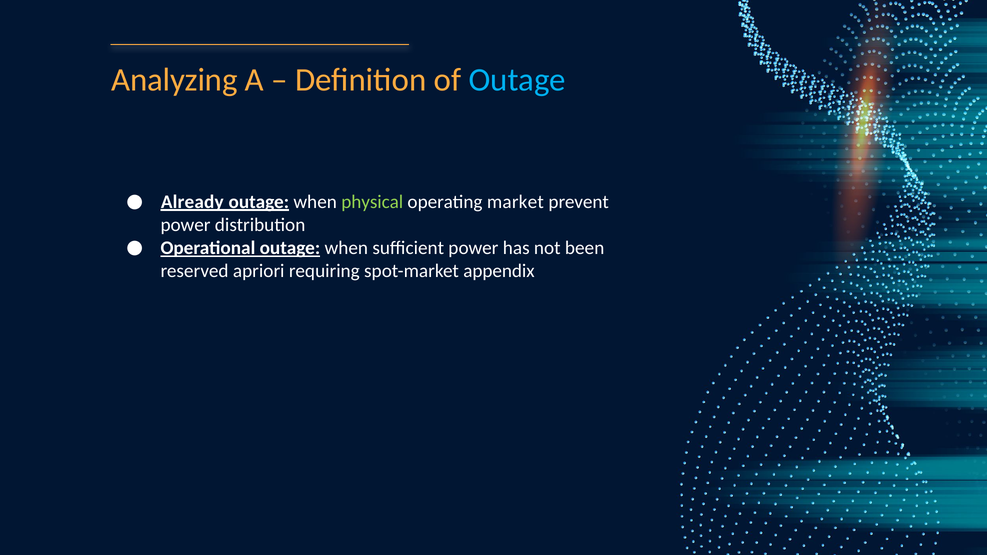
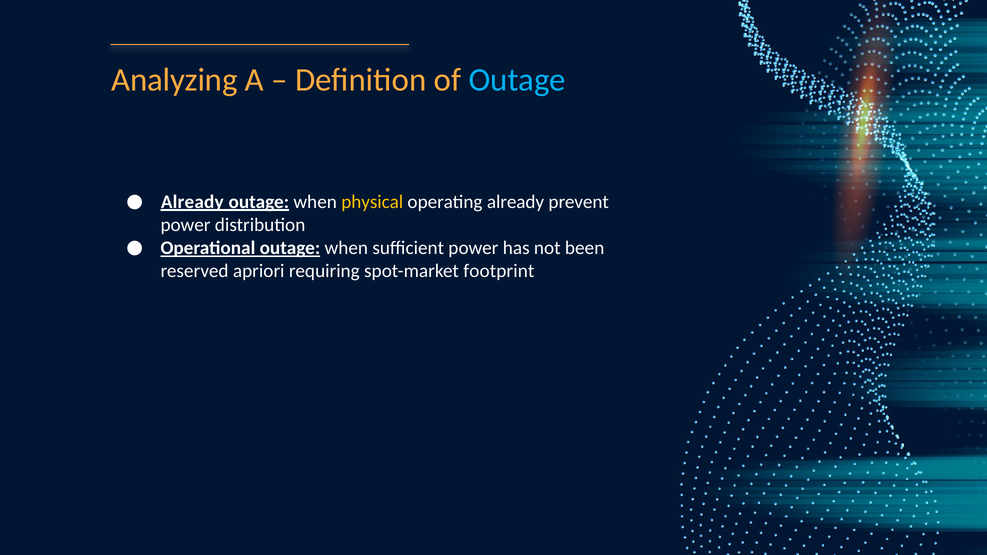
physical colour: light green -> yellow
operating market: market -> already
appendix: appendix -> footprint
